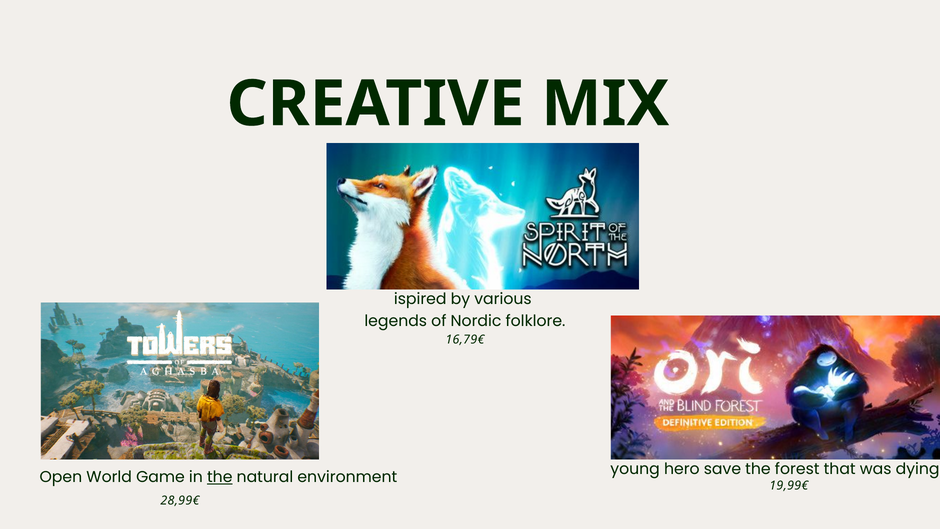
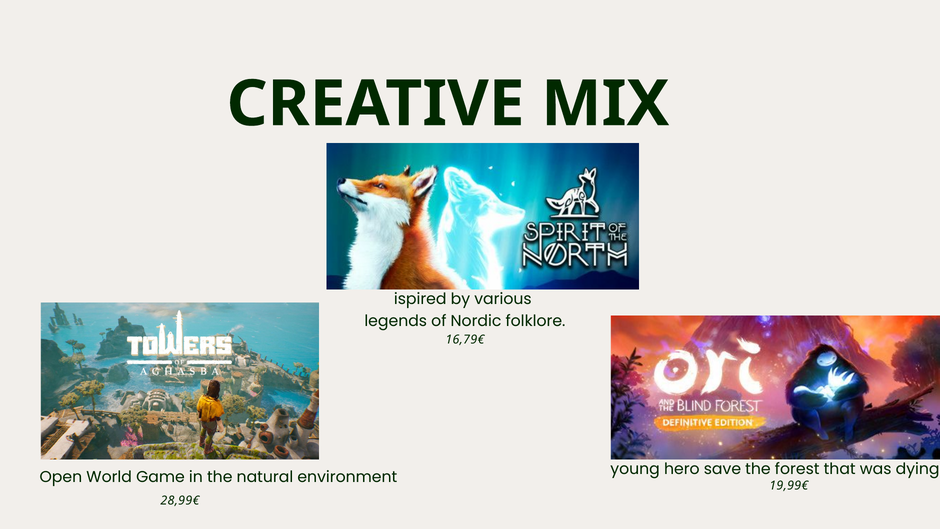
the at (220, 477) underline: present -> none
